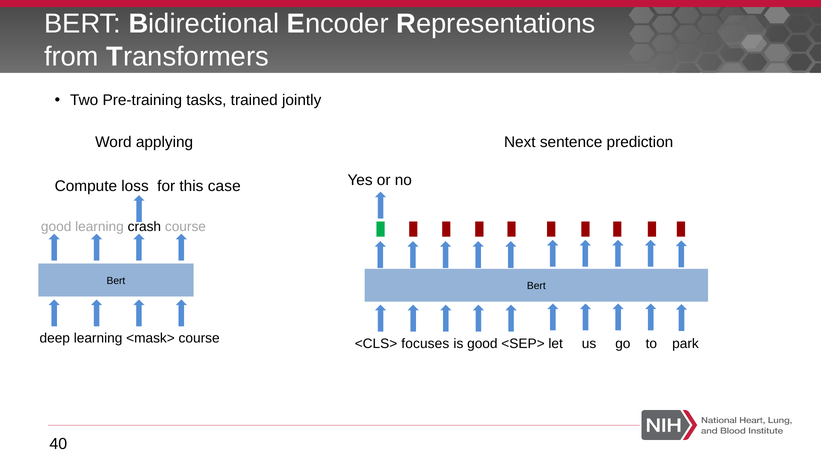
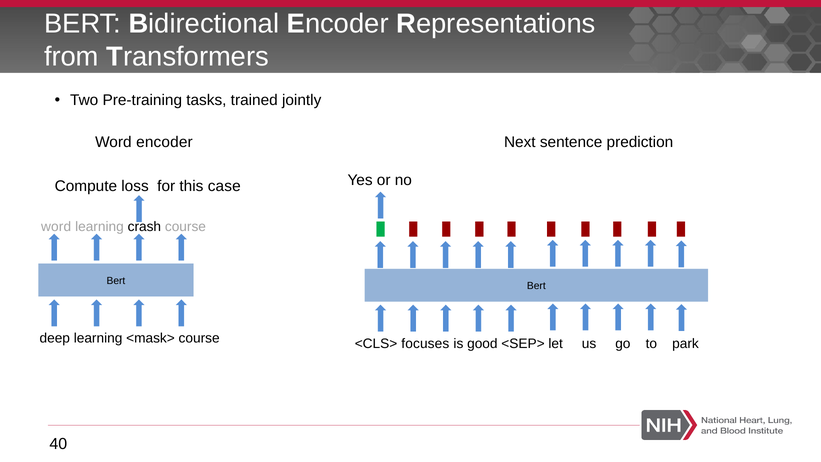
Word applying: applying -> encoder
good at (56, 227): good -> word
